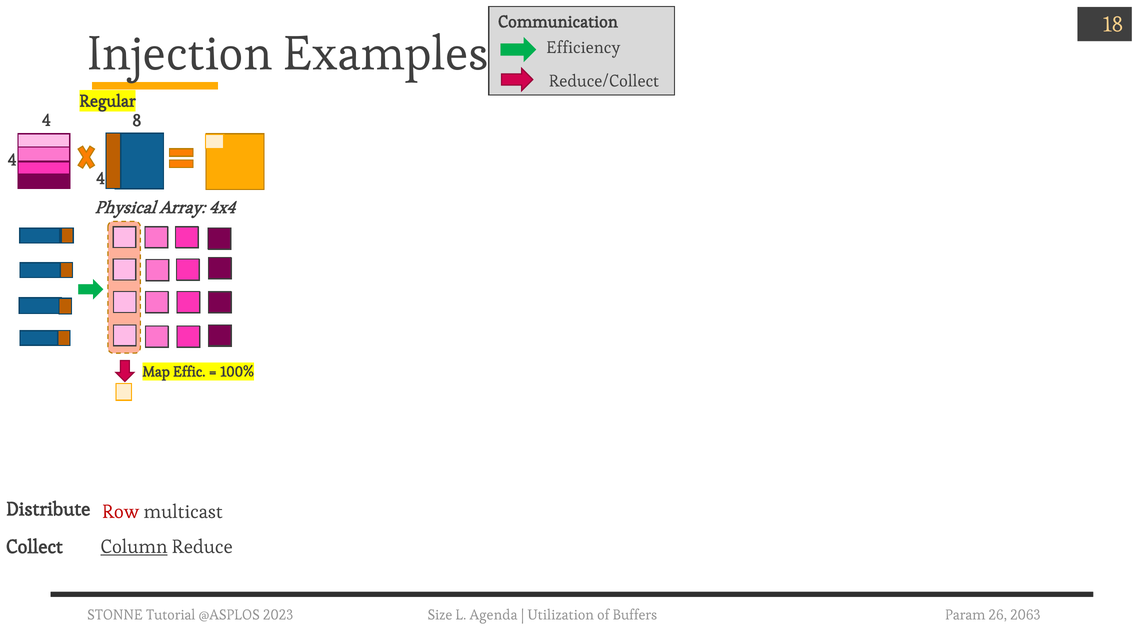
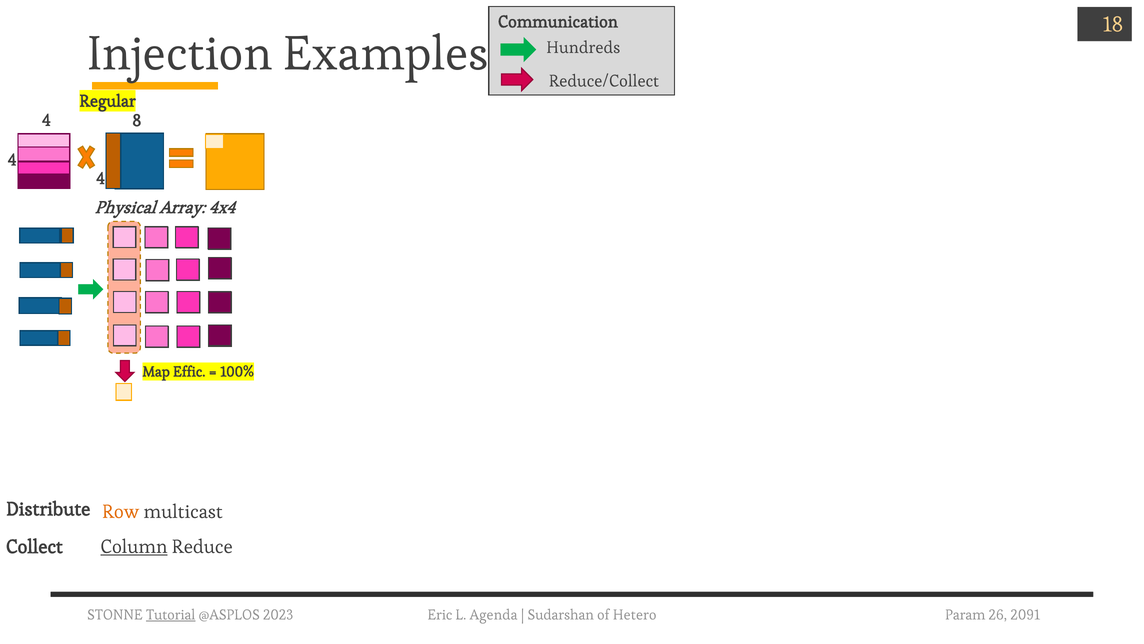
Efficiency: Efficiency -> Hundreds
Row colour: red -> orange
Tutorial underline: none -> present
Size: Size -> Eric
Utilization: Utilization -> Sudarshan
Buffers: Buffers -> Hetero
2063: 2063 -> 2091
